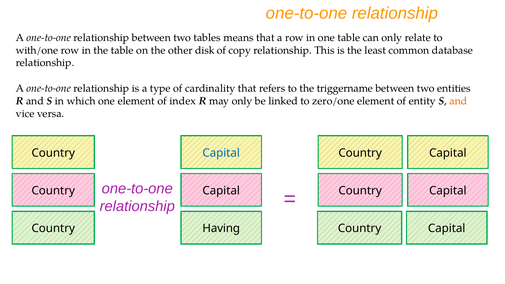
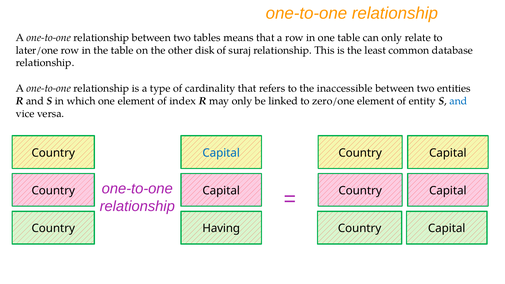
with/one: with/one -> later/one
copy: copy -> suraj
triggername: triggername -> inaccessible
and at (458, 101) colour: orange -> blue
